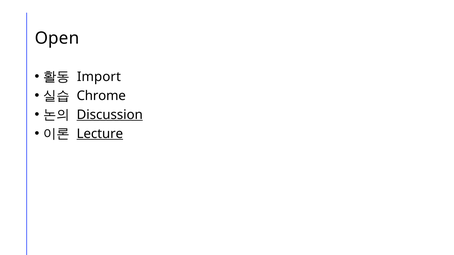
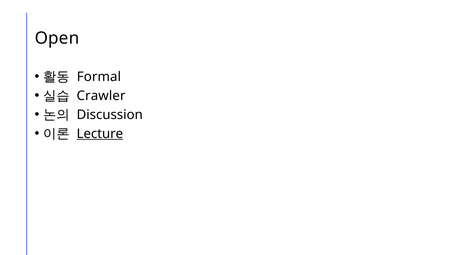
Import: Import -> Formal
Chrome: Chrome -> Crawler
Discussion underline: present -> none
